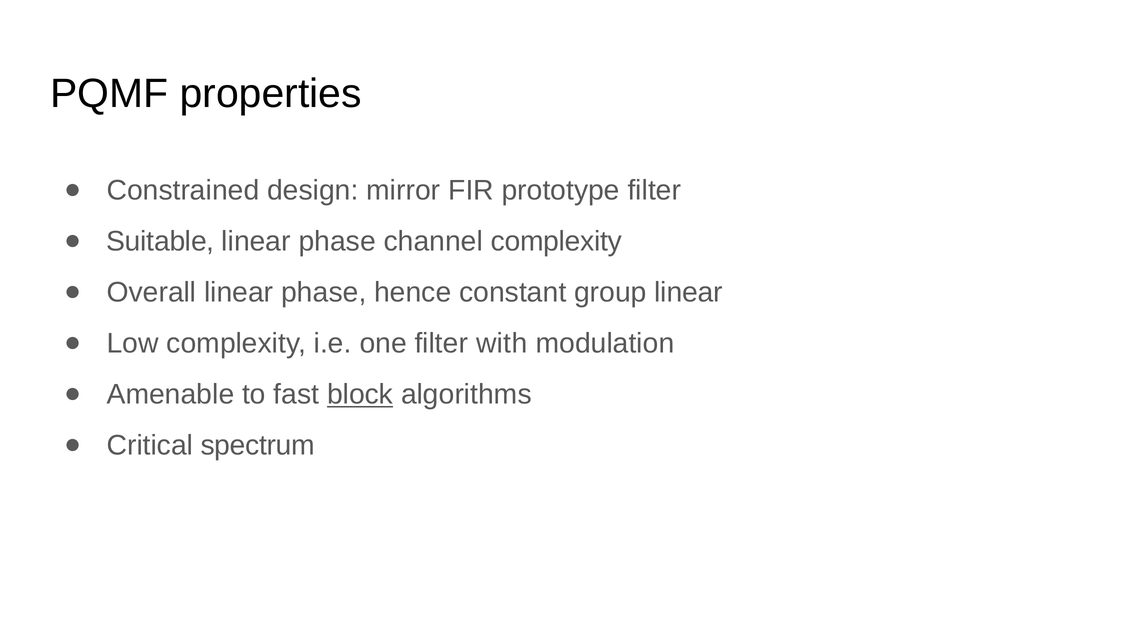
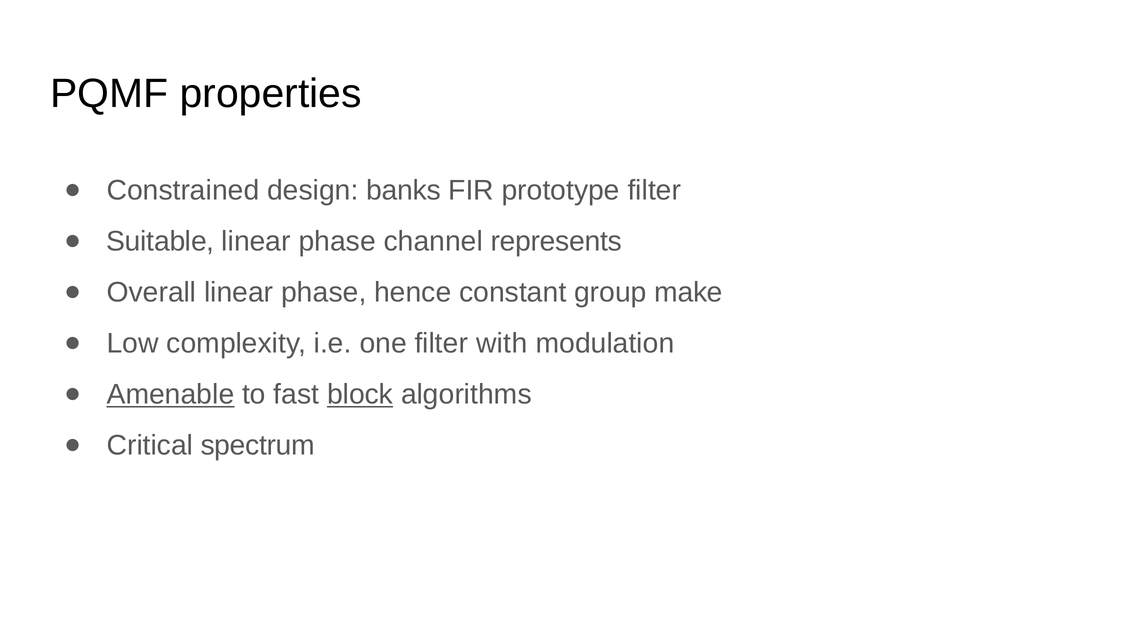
mirror: mirror -> banks
channel complexity: complexity -> represents
group linear: linear -> make
Amenable underline: none -> present
